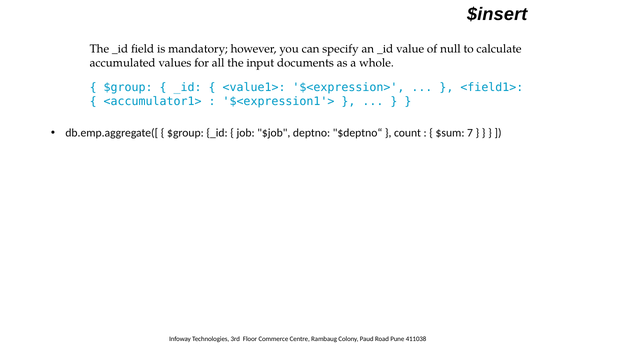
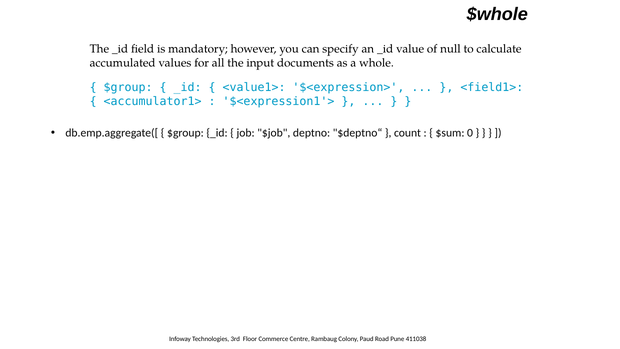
$insert: $insert -> $whole
7: 7 -> 0
